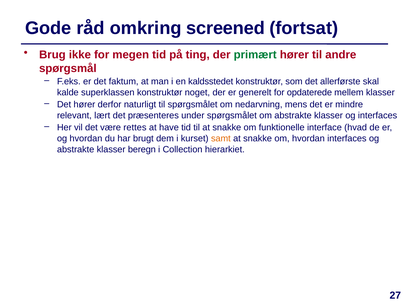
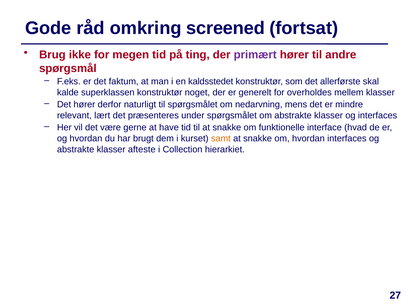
primært colour: green -> purple
opdaterede: opdaterede -> overholdes
rettes: rettes -> gerne
beregn: beregn -> afteste
